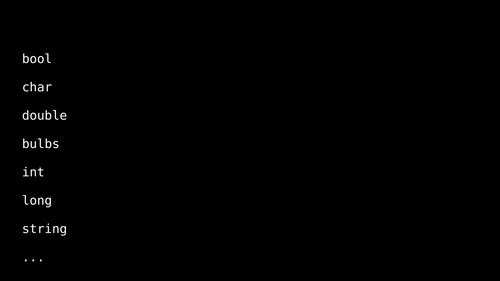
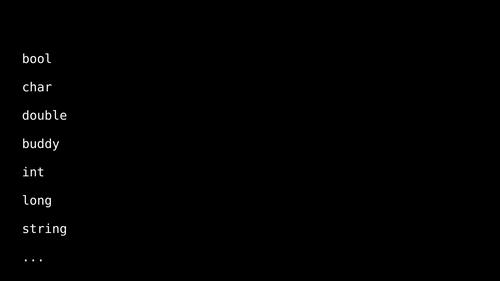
bulbs: bulbs -> buddy
